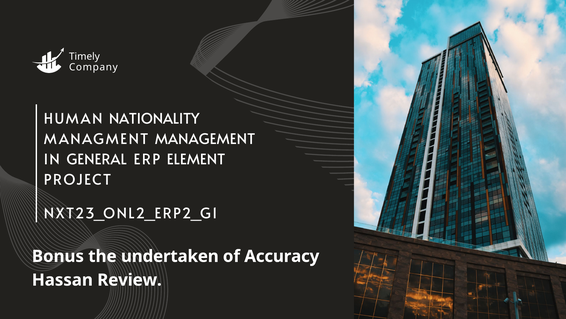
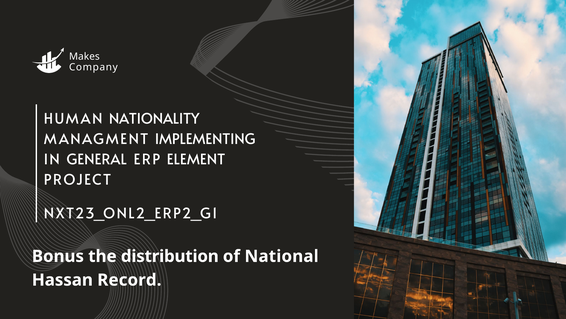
Timely: Timely -> Makes
MANAGEMENT: MANAGEMENT -> IMPLEMENTING
undertaken: undertaken -> distribution
Accuracy: Accuracy -> National
Review: Review -> Record
